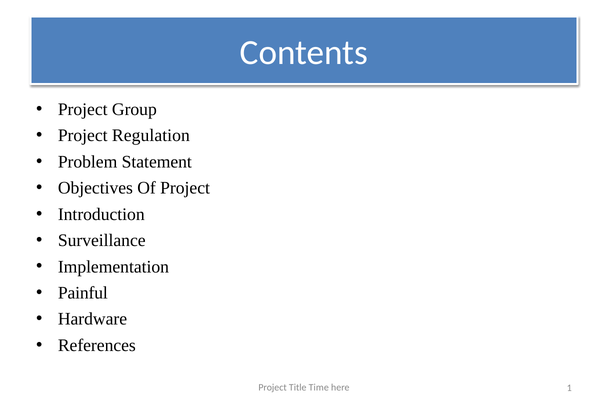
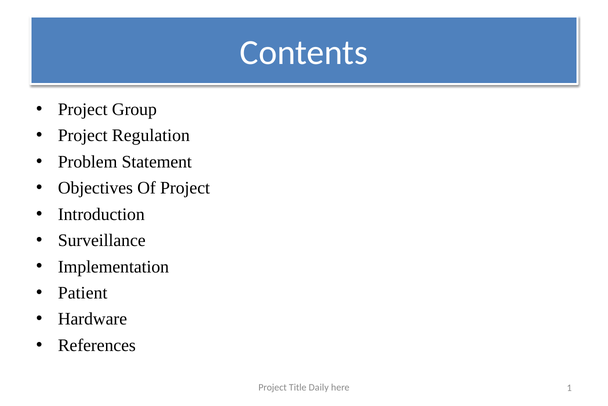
Painful: Painful -> Patient
Time: Time -> Daily
